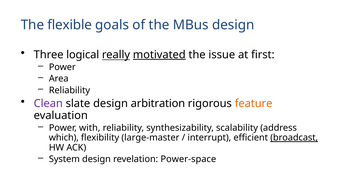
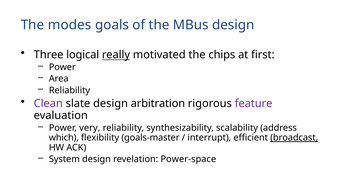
flexible: flexible -> modes
motivated underline: present -> none
issue: issue -> chips
feature colour: orange -> purple
with: with -> very
large-master: large-master -> goals-master
